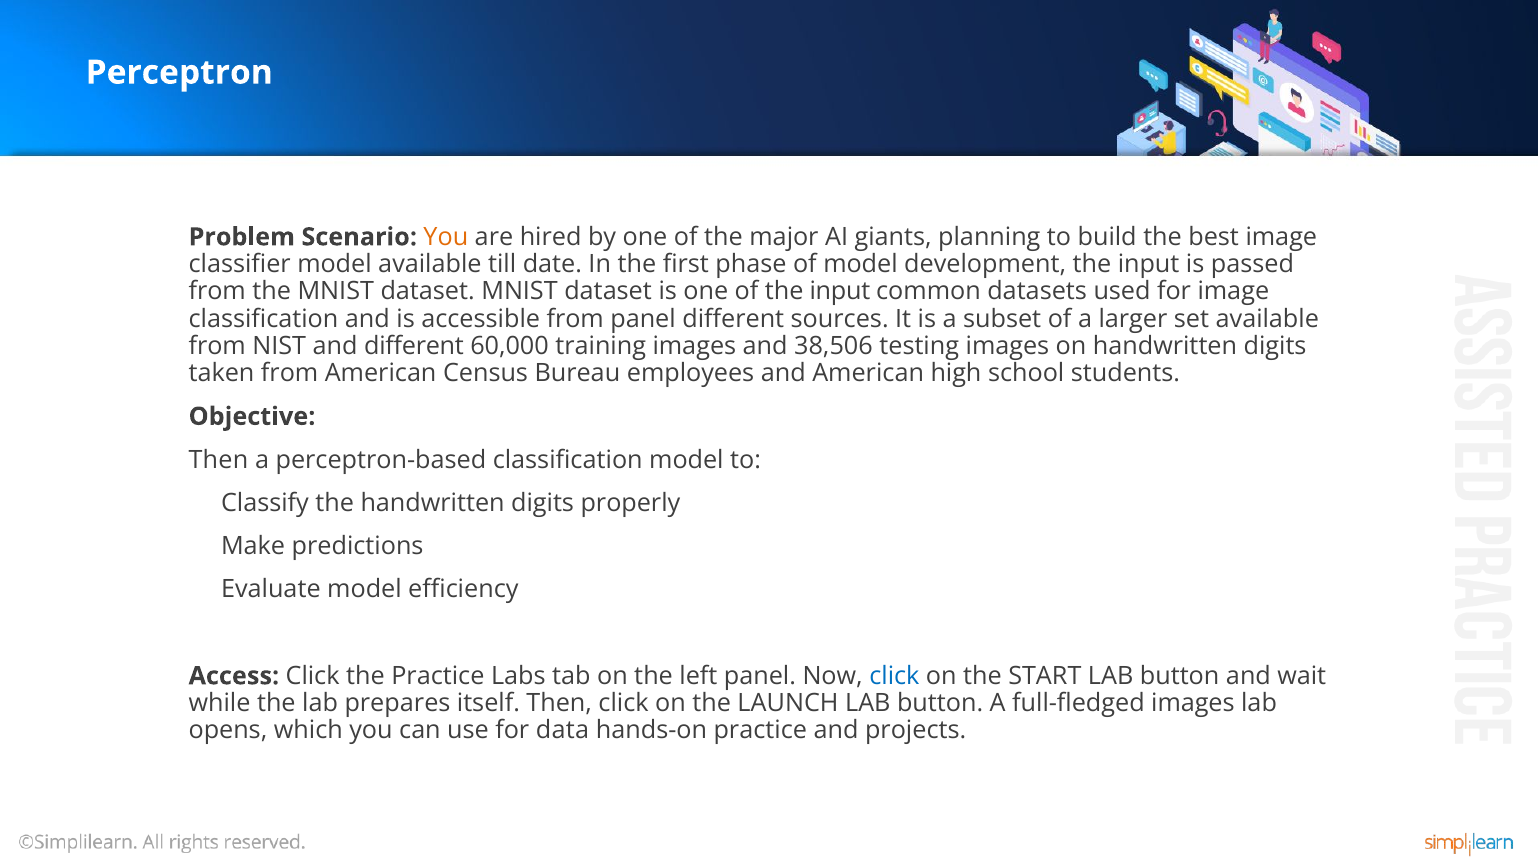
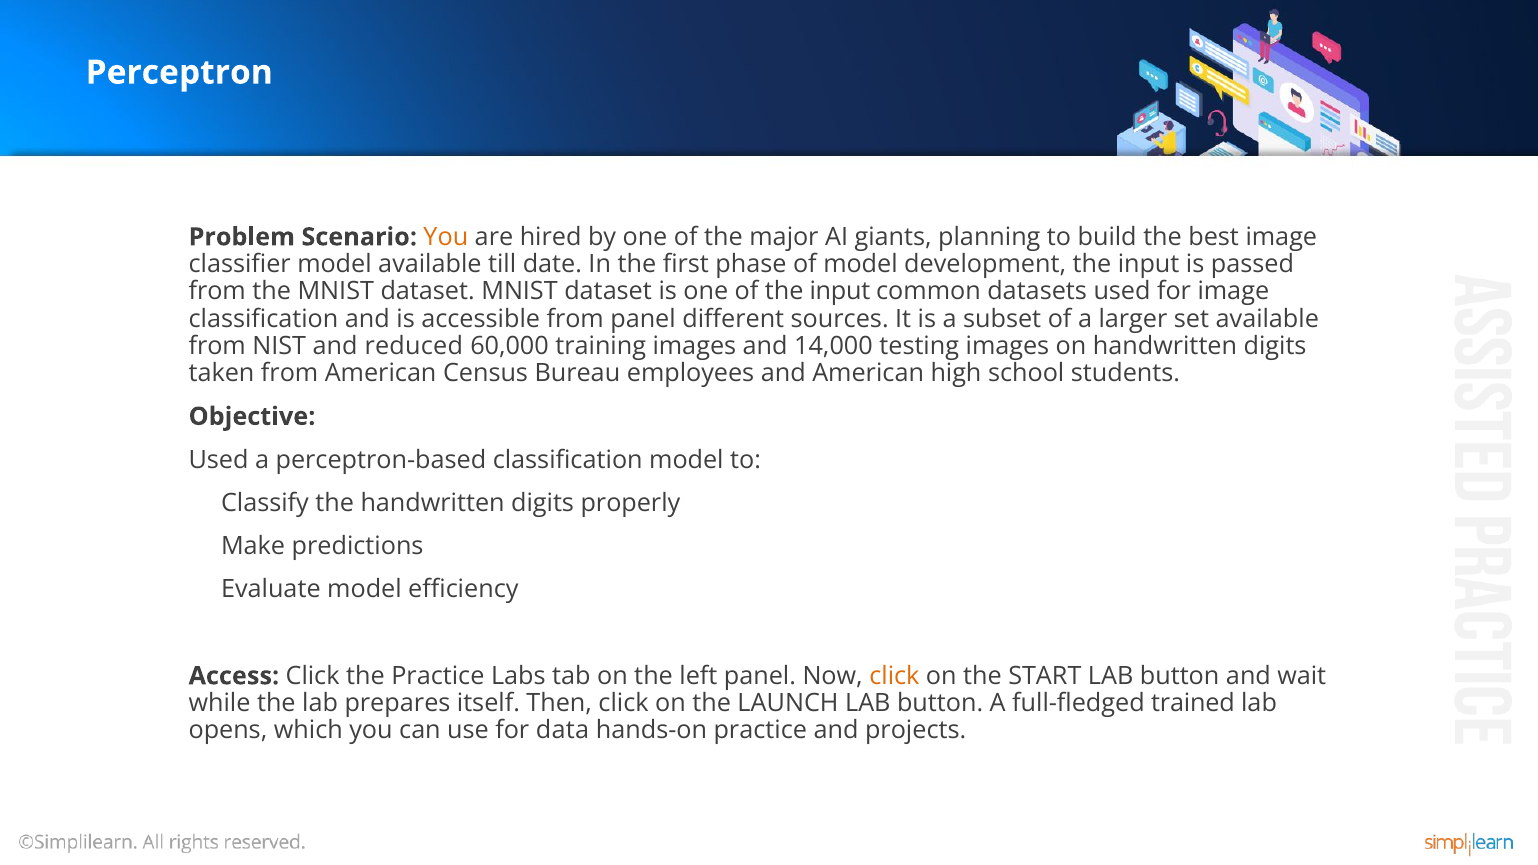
and different: different -> reduced
38,506: 38,506 -> 14,000
Then at (218, 460): Then -> Used
click at (894, 676) colour: blue -> orange
full-fledged images: images -> trained
